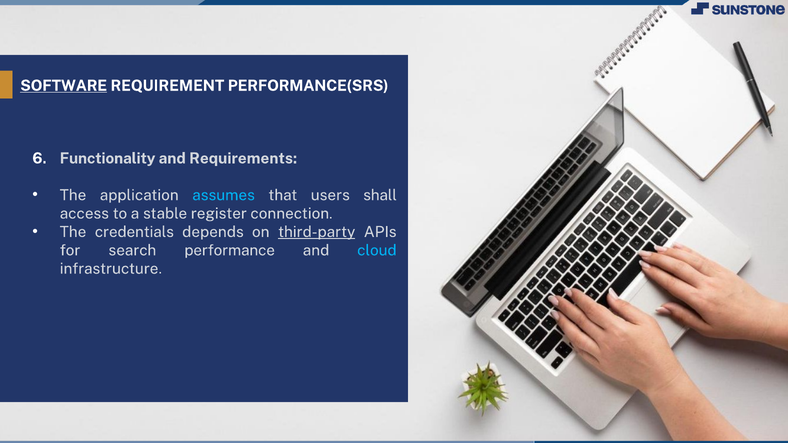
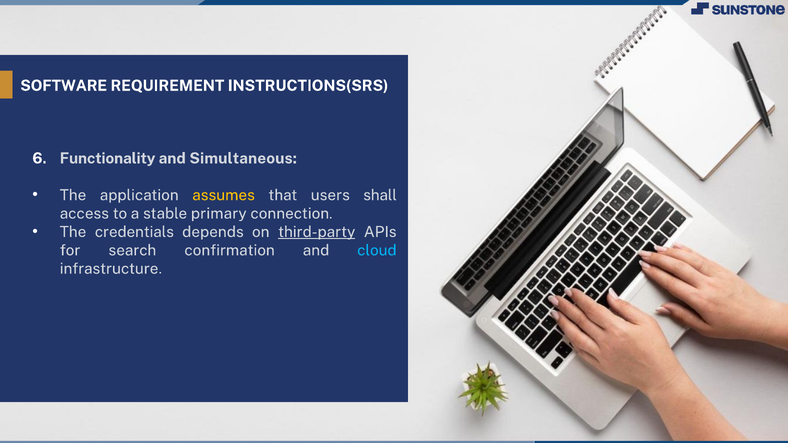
SOFTWARE underline: present -> none
PERFORMANCE(SRS: PERFORMANCE(SRS -> INSTRUCTIONS(SRS
Requirements: Requirements -> Simultaneous
assumes colour: light blue -> yellow
register: register -> primary
performance: performance -> confirmation
